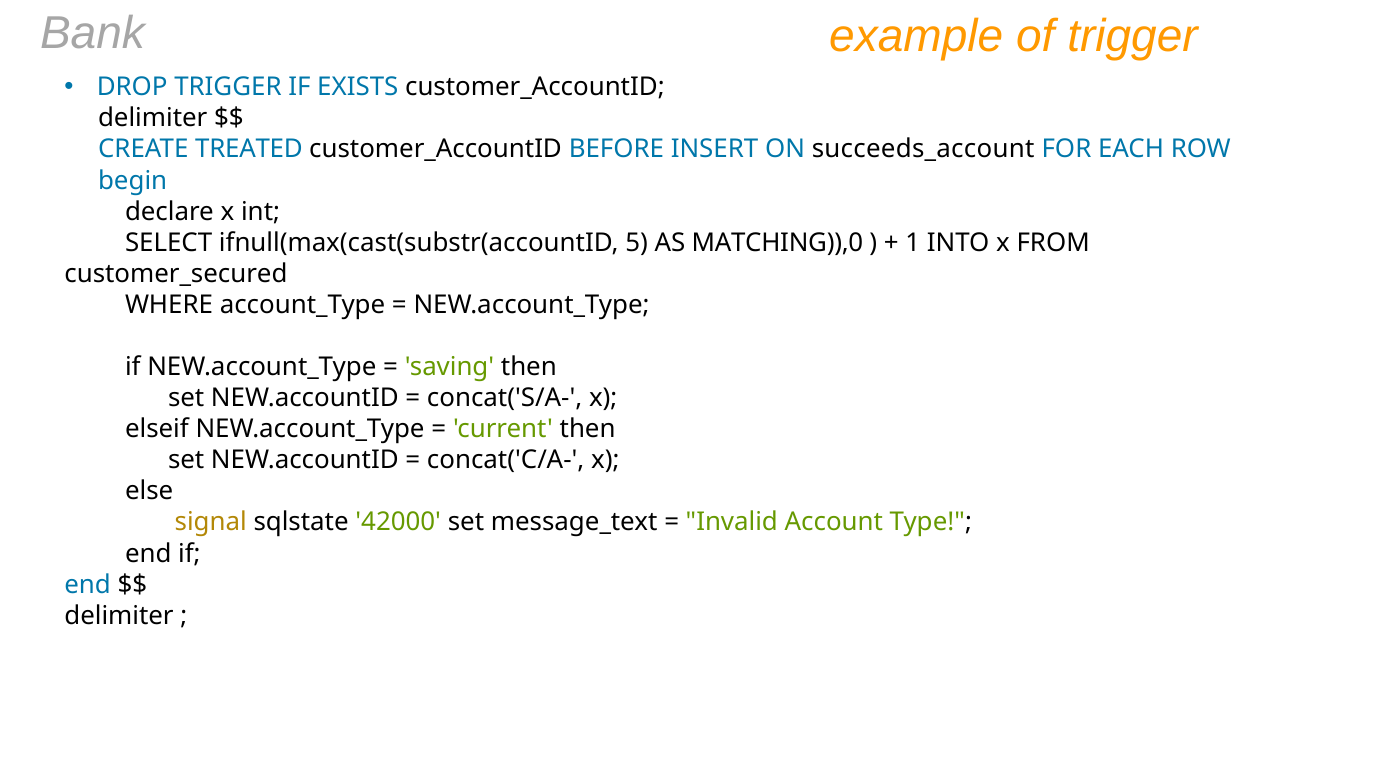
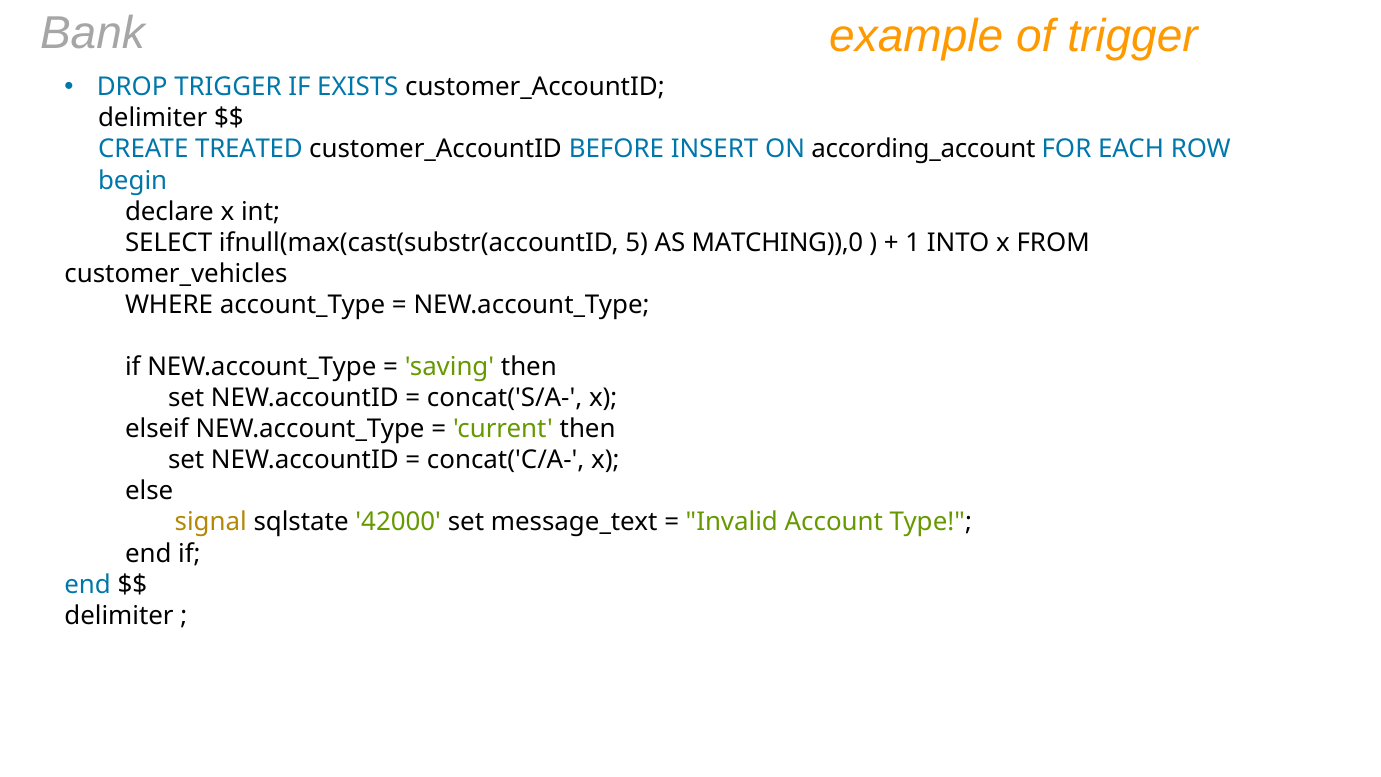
succeeds_account: succeeds_account -> according_account
customer_secured: customer_secured -> customer_vehicles
